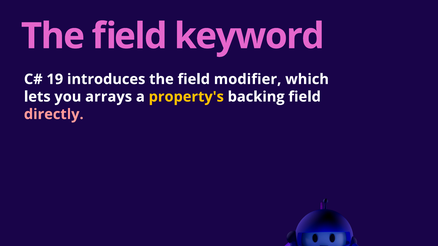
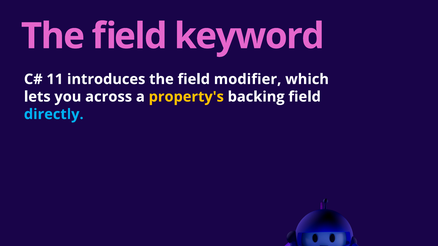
19: 19 -> 11
arrays: arrays -> across
directly colour: pink -> light blue
